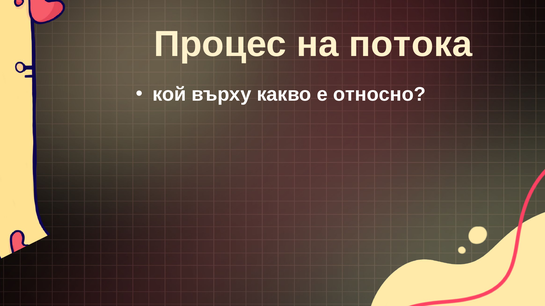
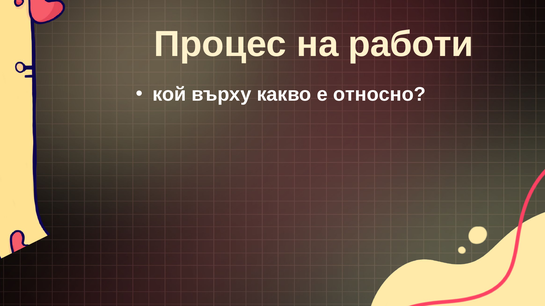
потока: потока -> работи
